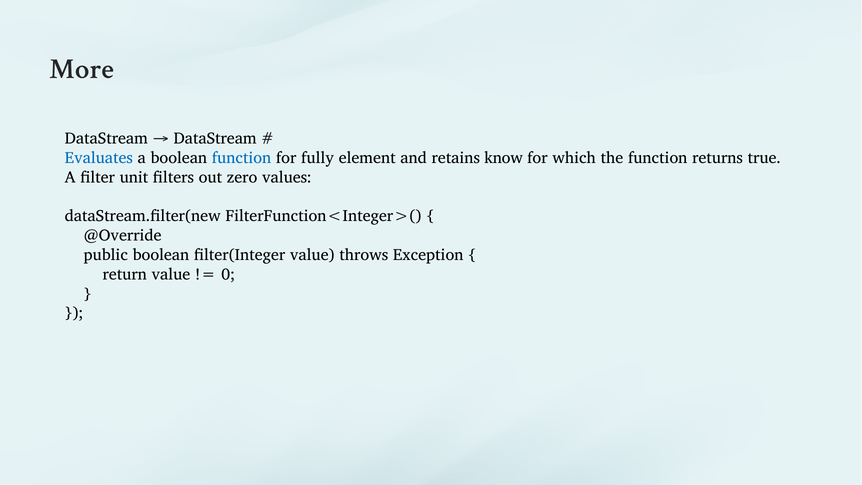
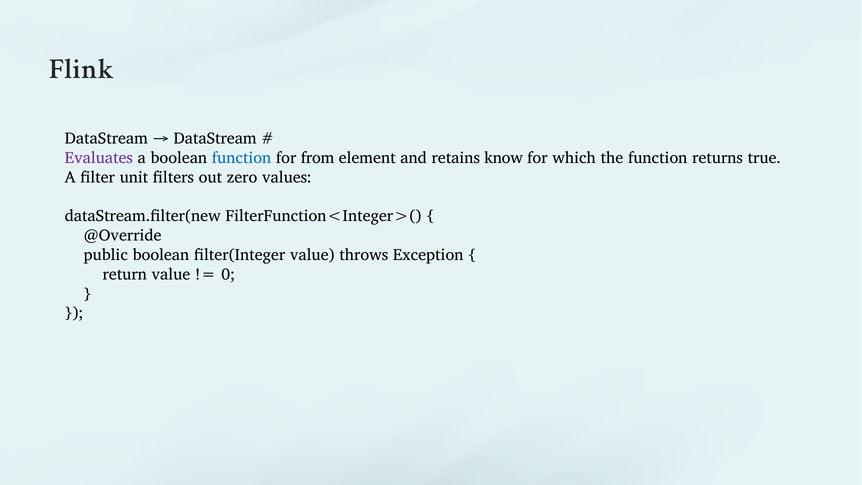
More: More -> Flink
Evaluates colour: blue -> purple
fully: fully -> from
